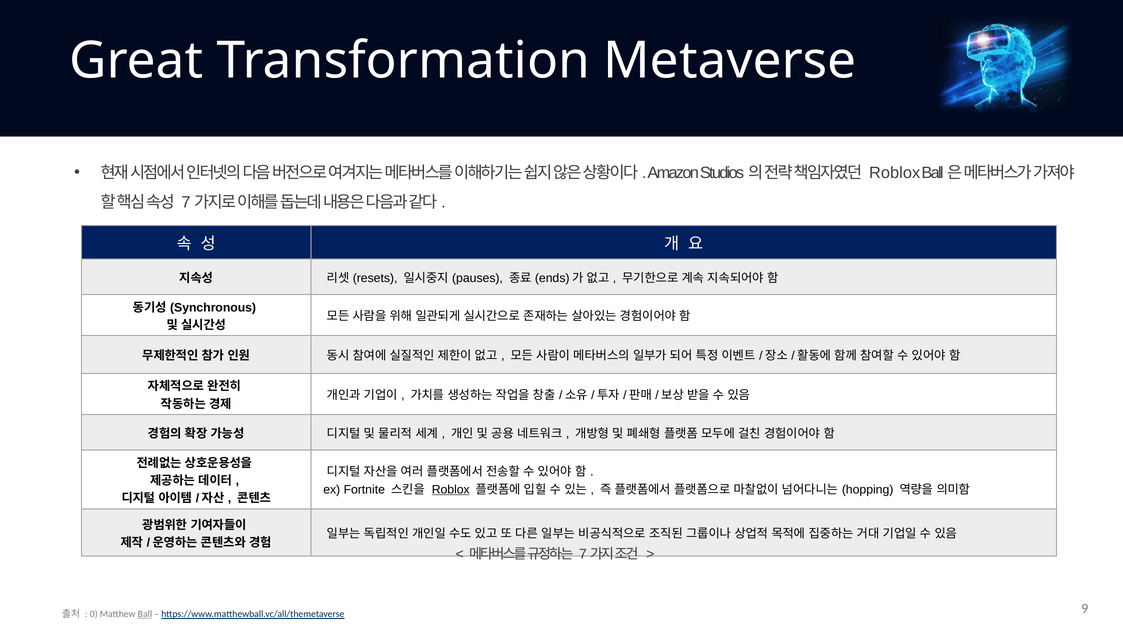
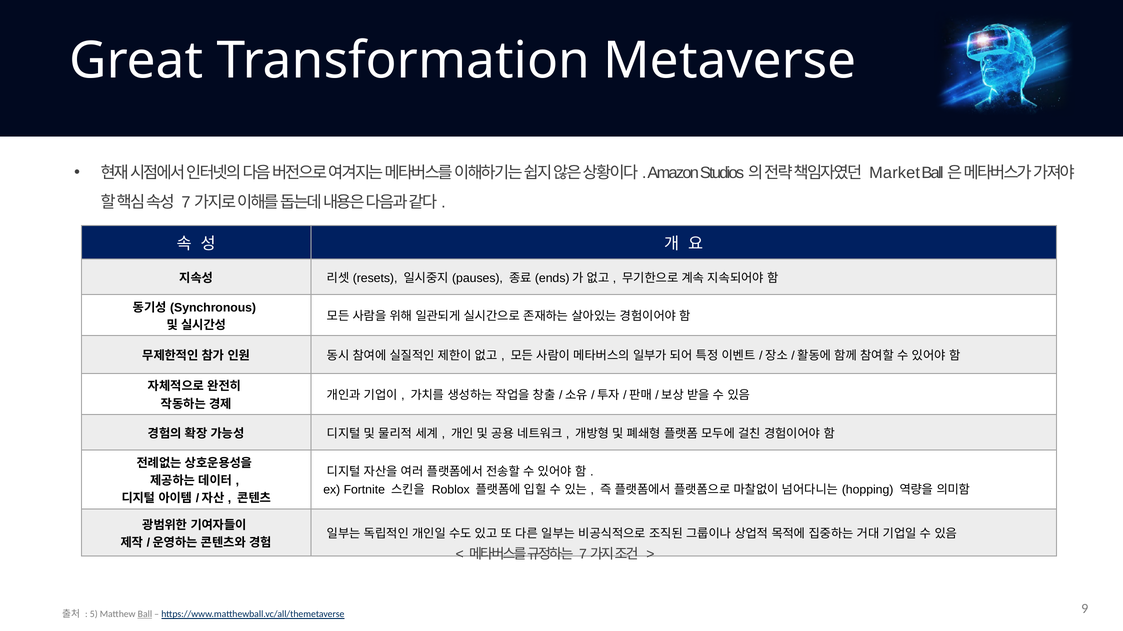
Roblox at (895, 173): Roblox -> Market
Roblox at (451, 490) underline: present -> none
0: 0 -> 5
